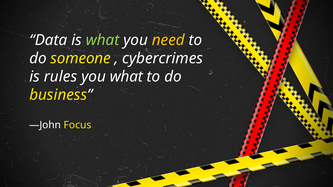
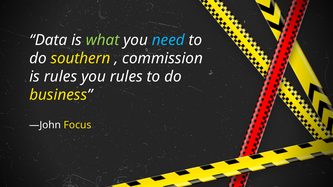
need colour: yellow -> light blue
someone: someone -> southern
cybercrimes: cybercrimes -> commission
you what: what -> rules
